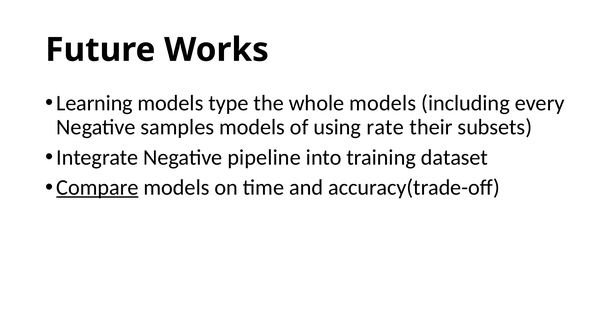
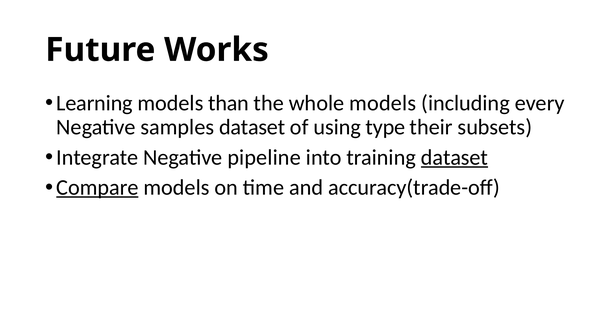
type: type -> than
samples models: models -> dataset
rate: rate -> type
dataset at (454, 157) underline: none -> present
